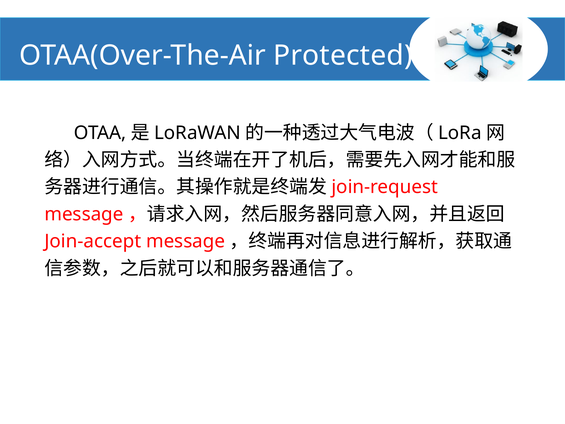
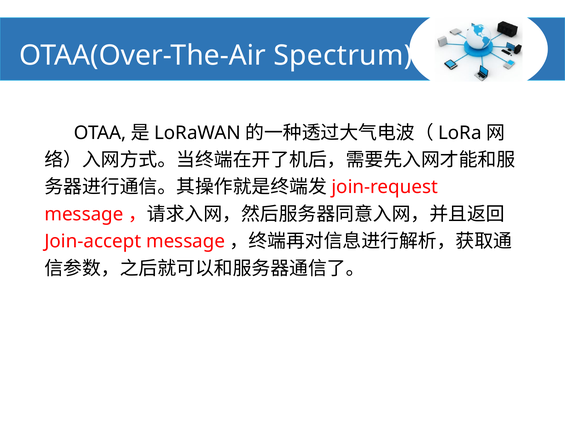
Protected: Protected -> Spectrum
